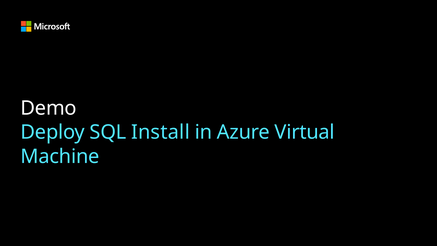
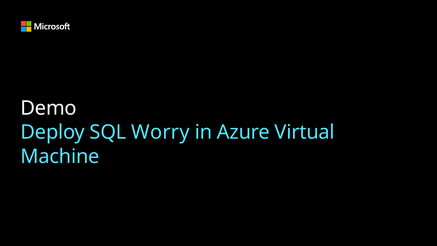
Install: Install -> Worry
